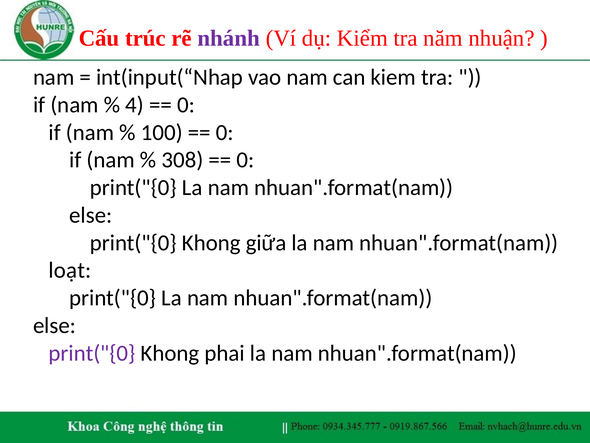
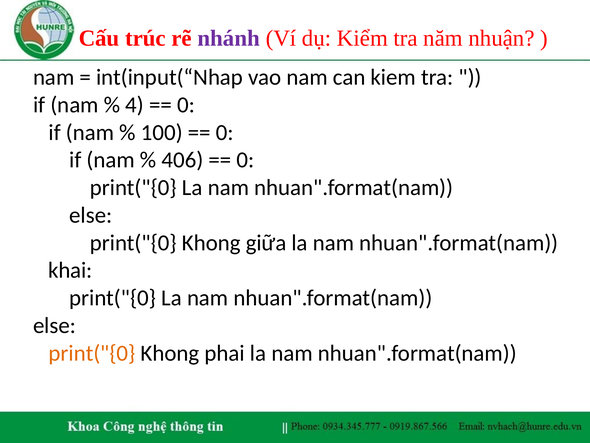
308: 308 -> 406
loạt: loạt -> khai
print("{0 at (92, 353) colour: purple -> orange
